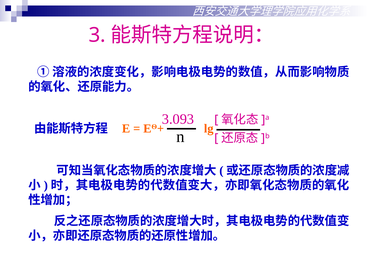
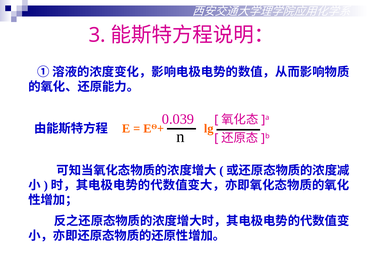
3.093: 3.093 -> 0.039
